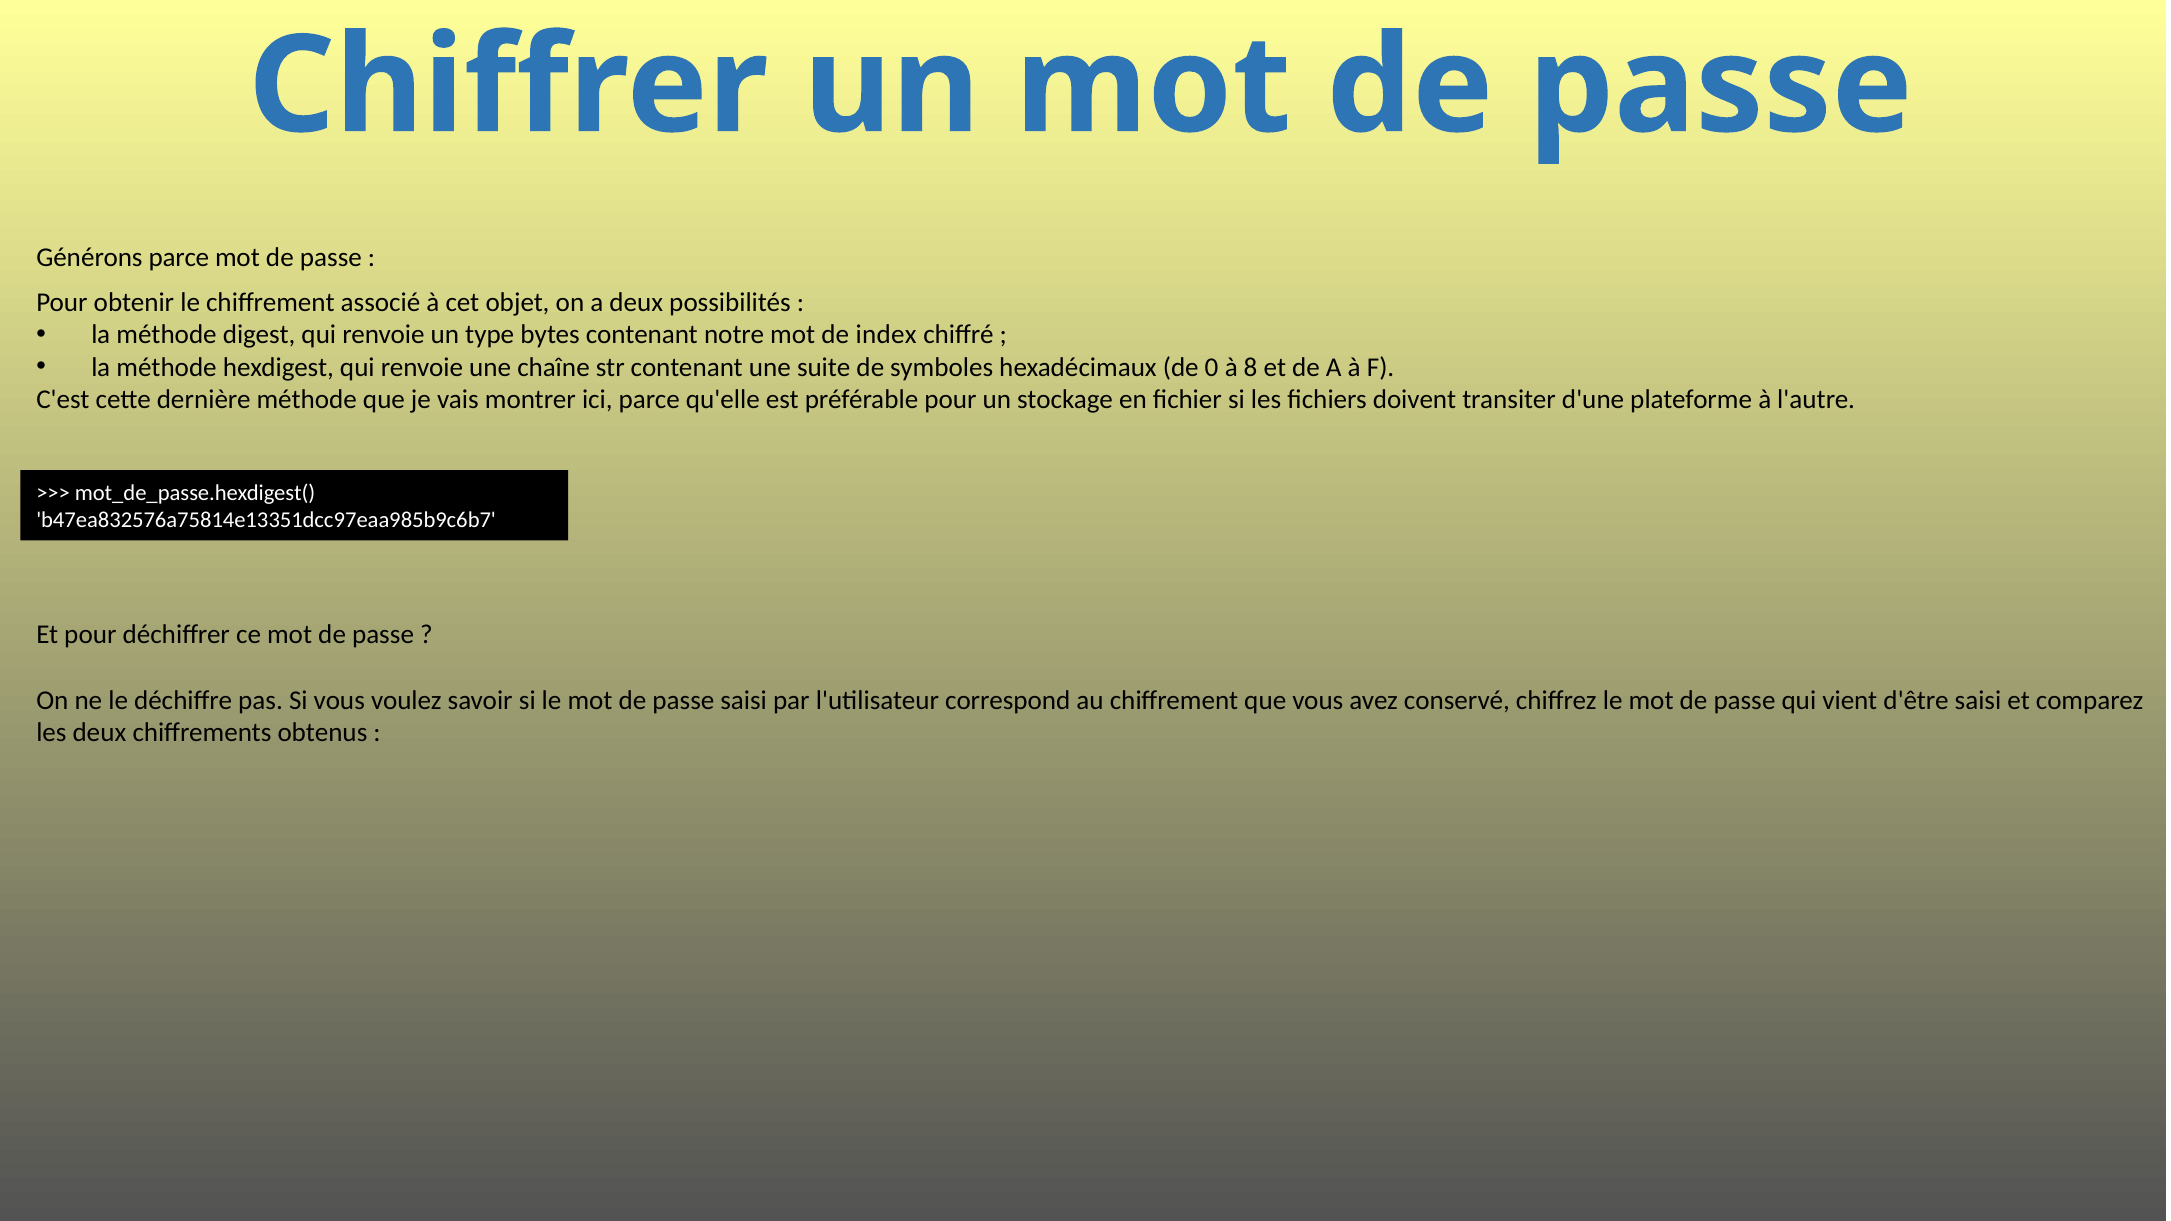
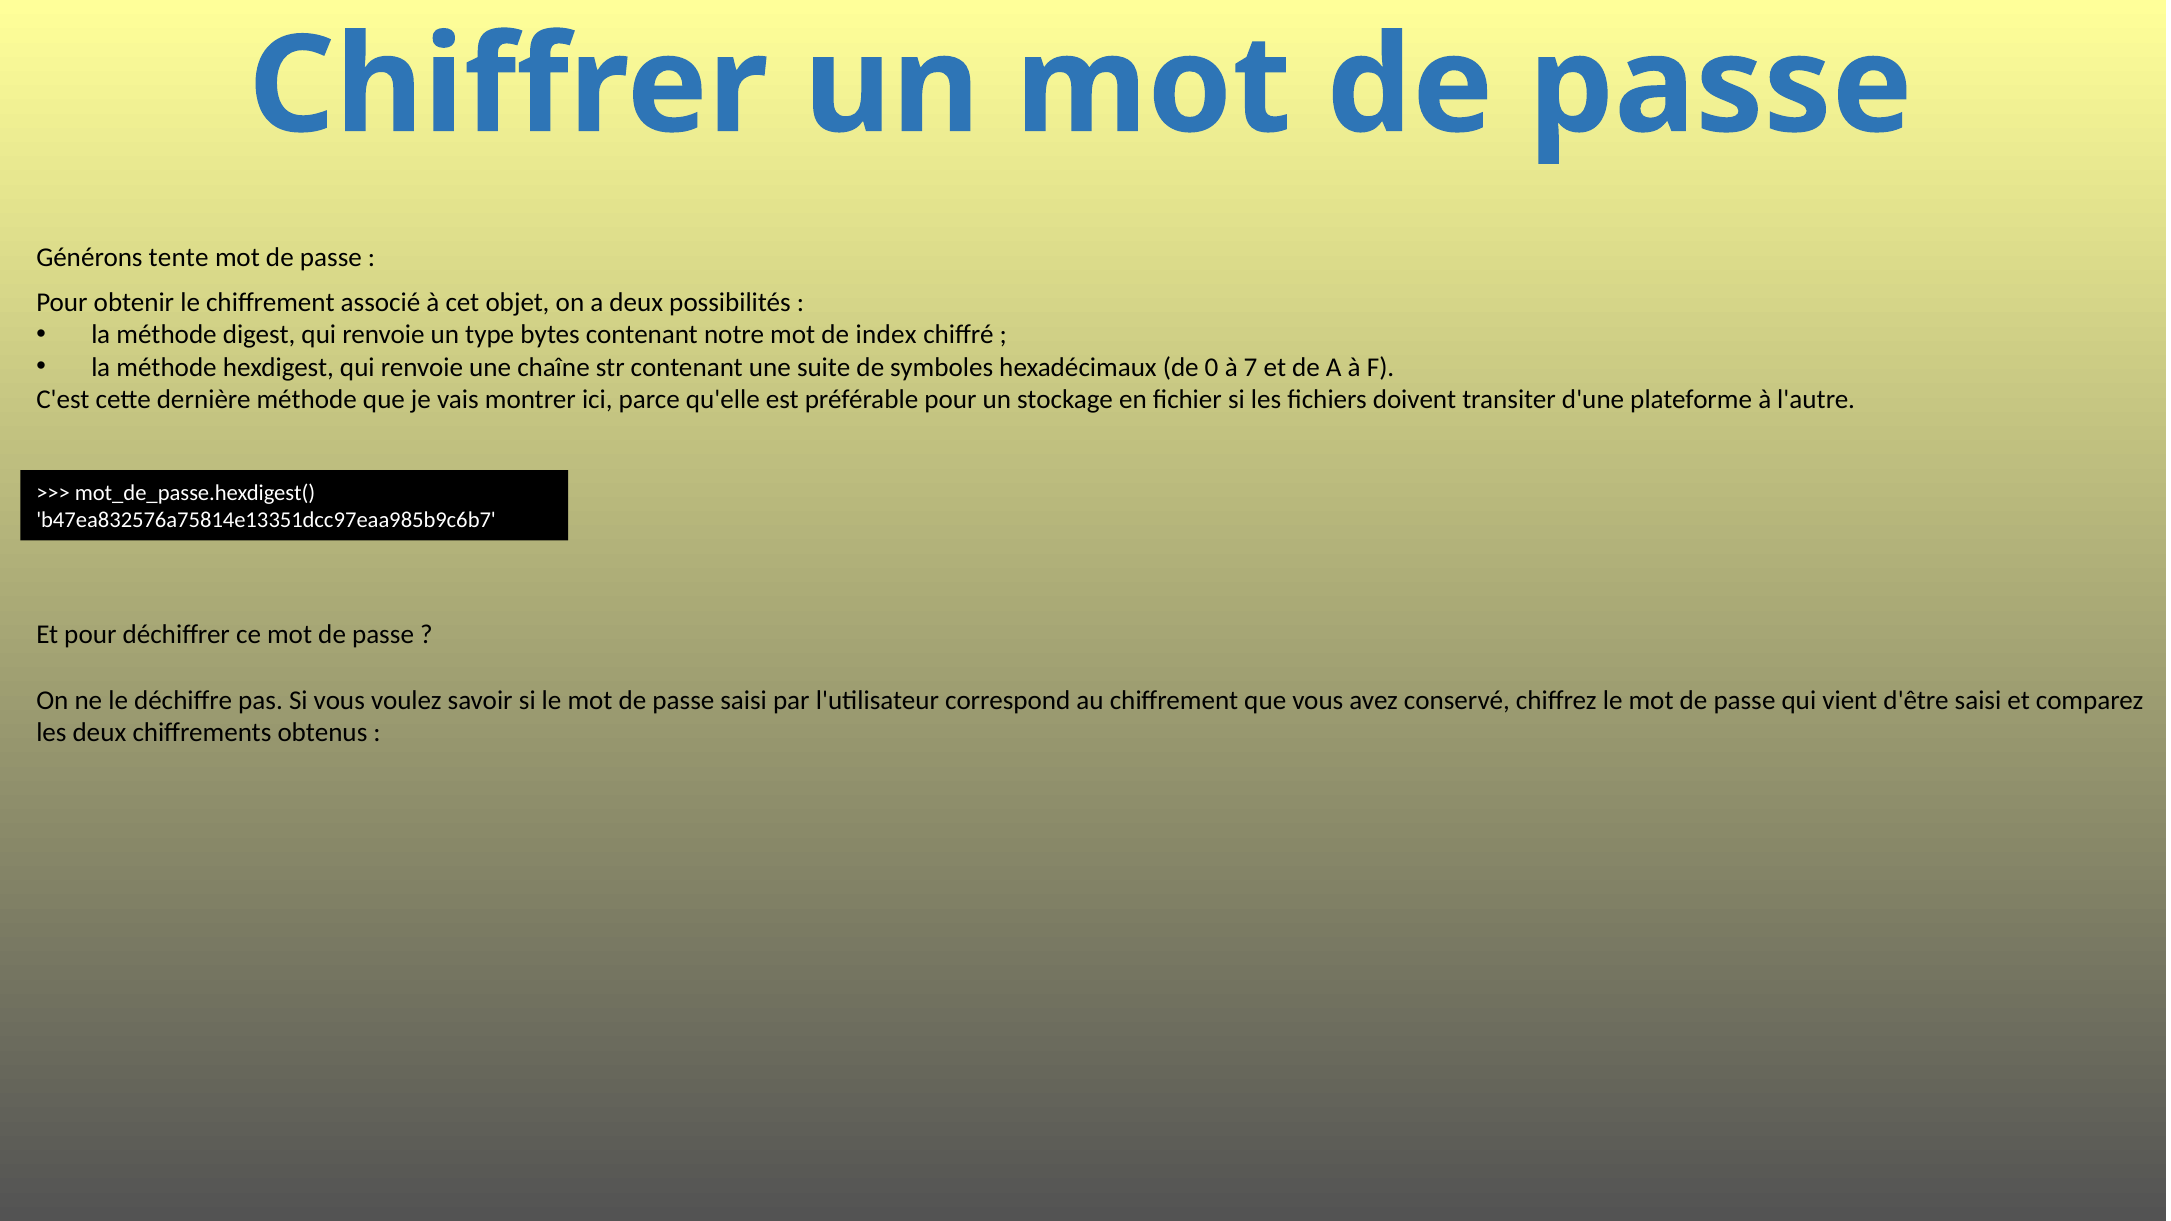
Générons parce: parce -> tente
8: 8 -> 7
